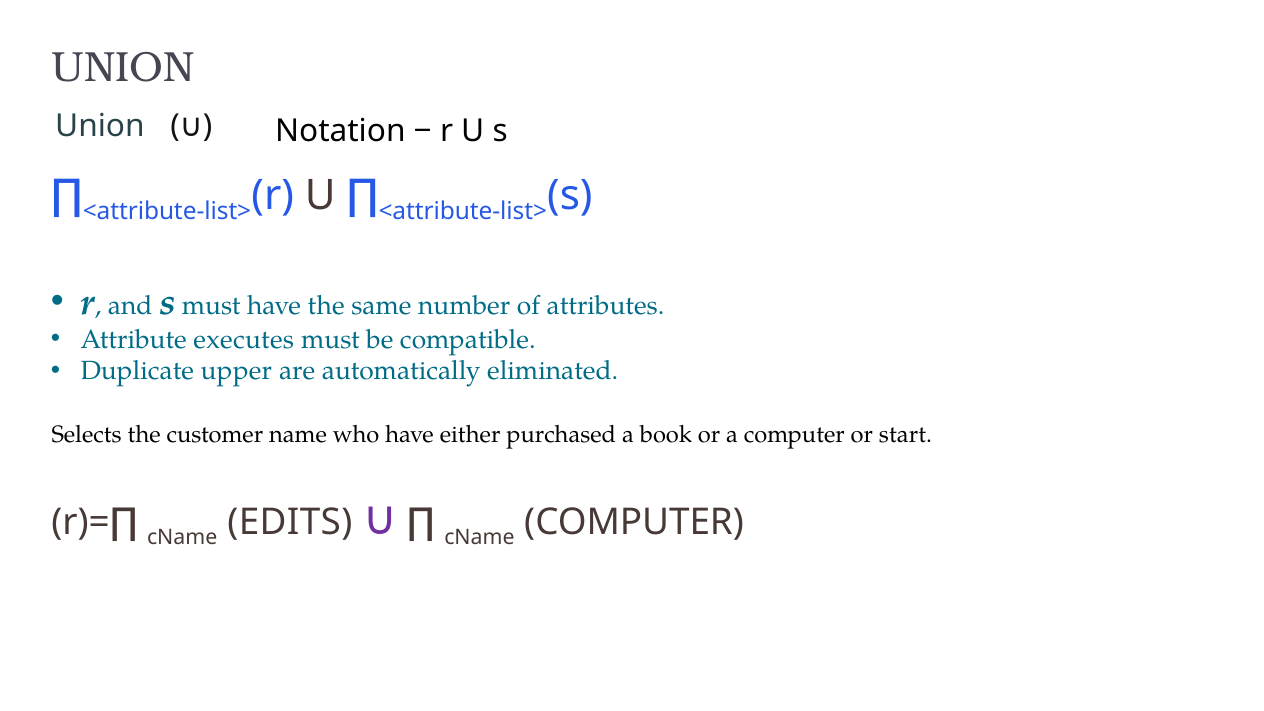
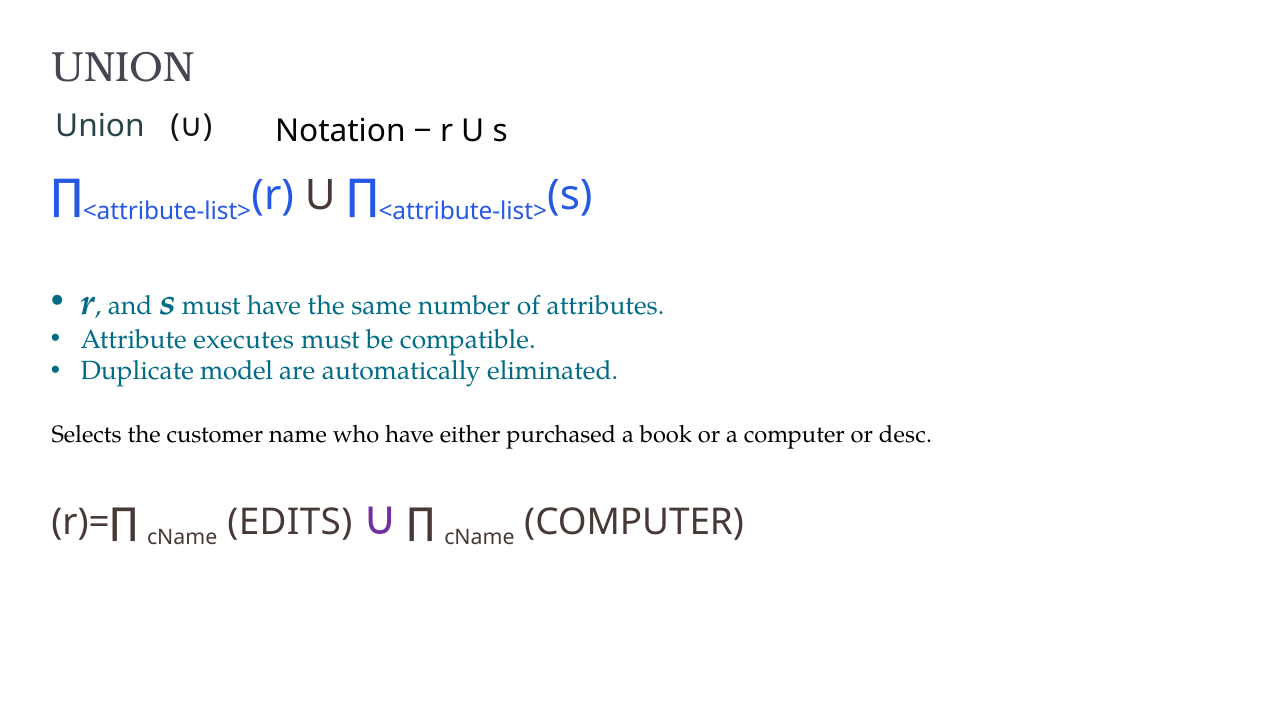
upper: upper -> model
start: start -> desc
